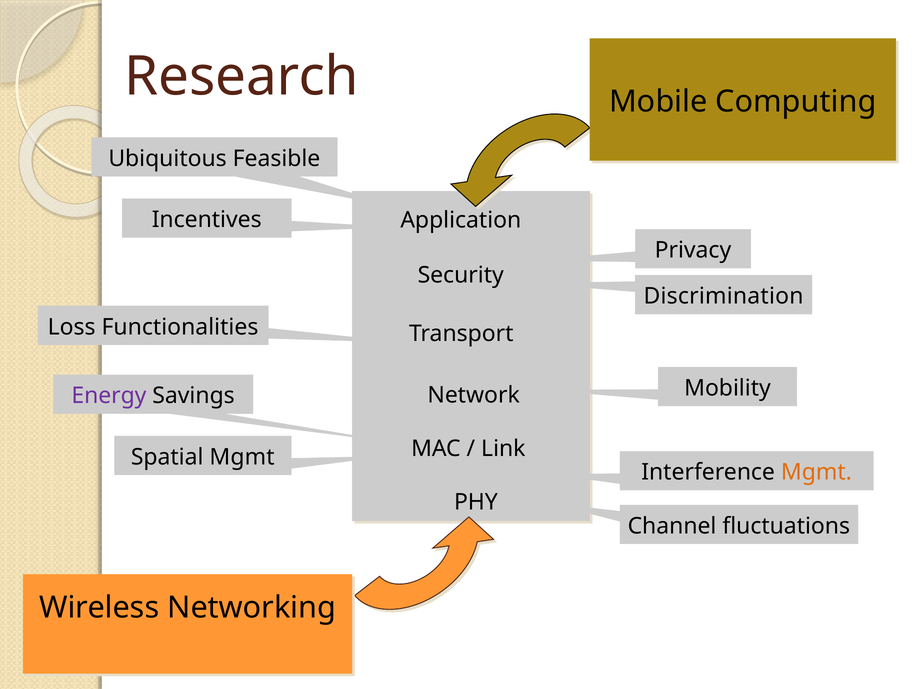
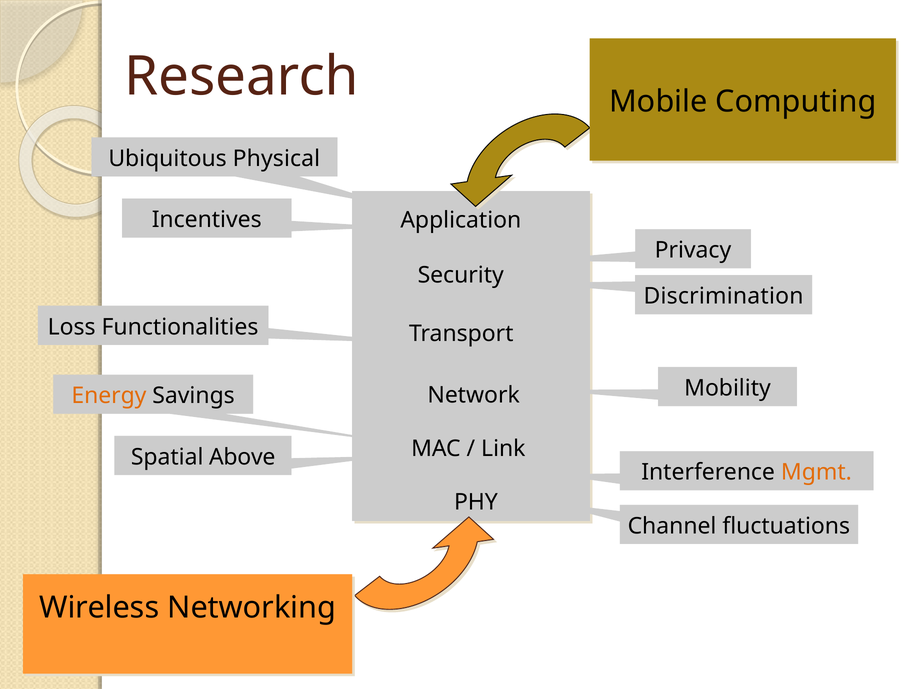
Feasible: Feasible -> Physical
Energy colour: purple -> orange
Spatial Mgmt: Mgmt -> Above
